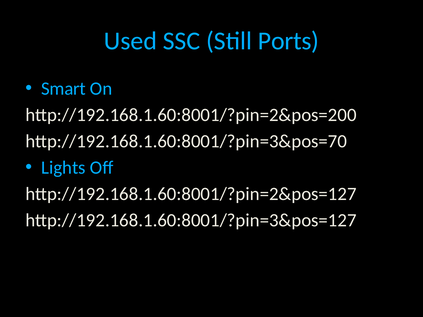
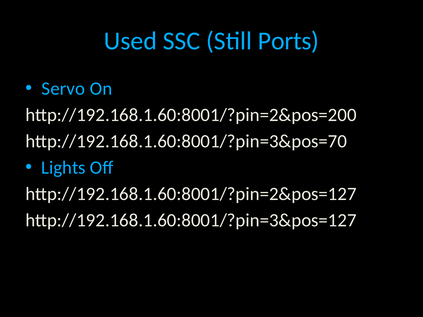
Smart: Smart -> Servo
